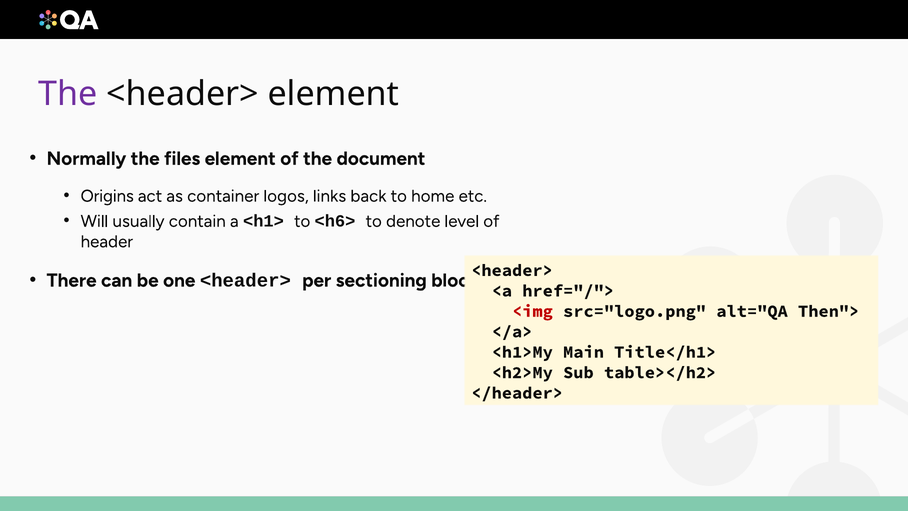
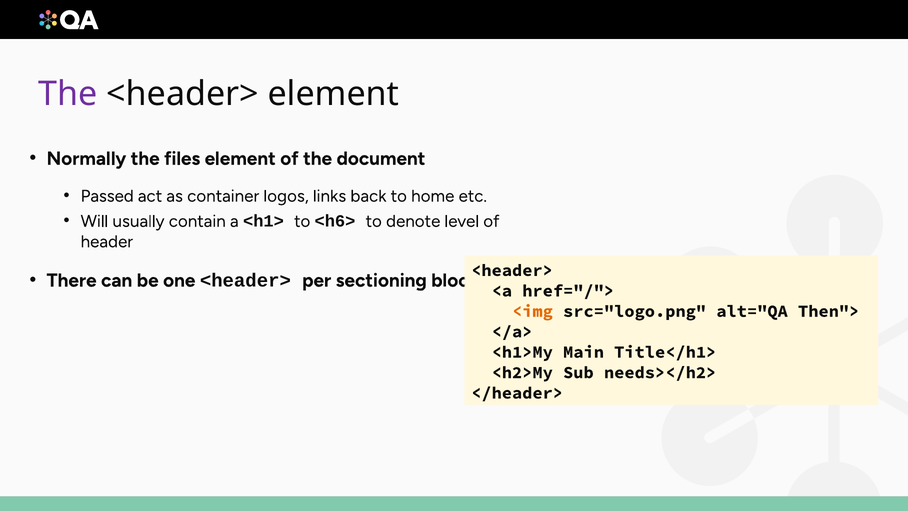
Origins: Origins -> Passed
<img colour: red -> orange
table></h2>: table></h2> -> needs></h2>
